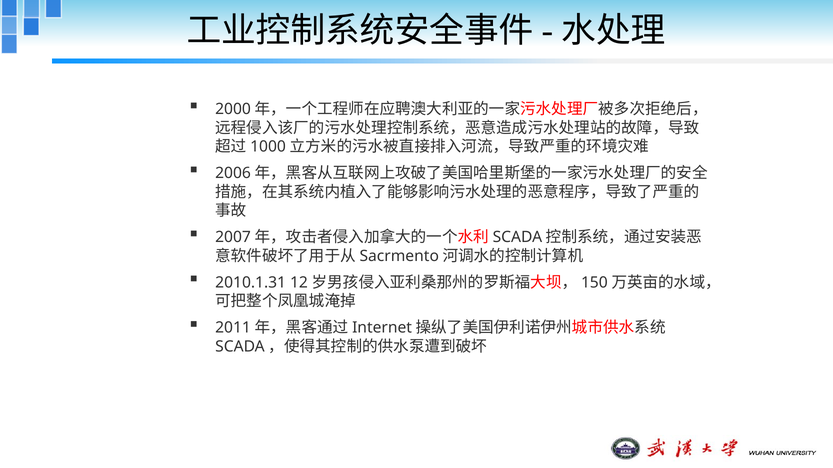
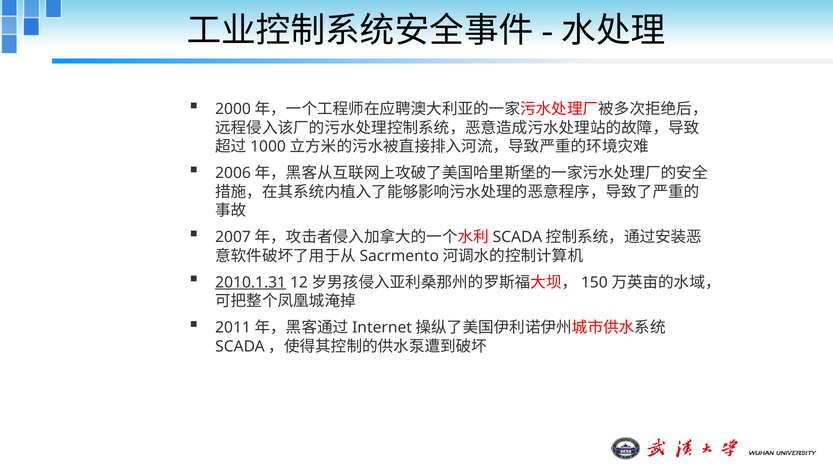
2010.1.31 underline: none -> present
